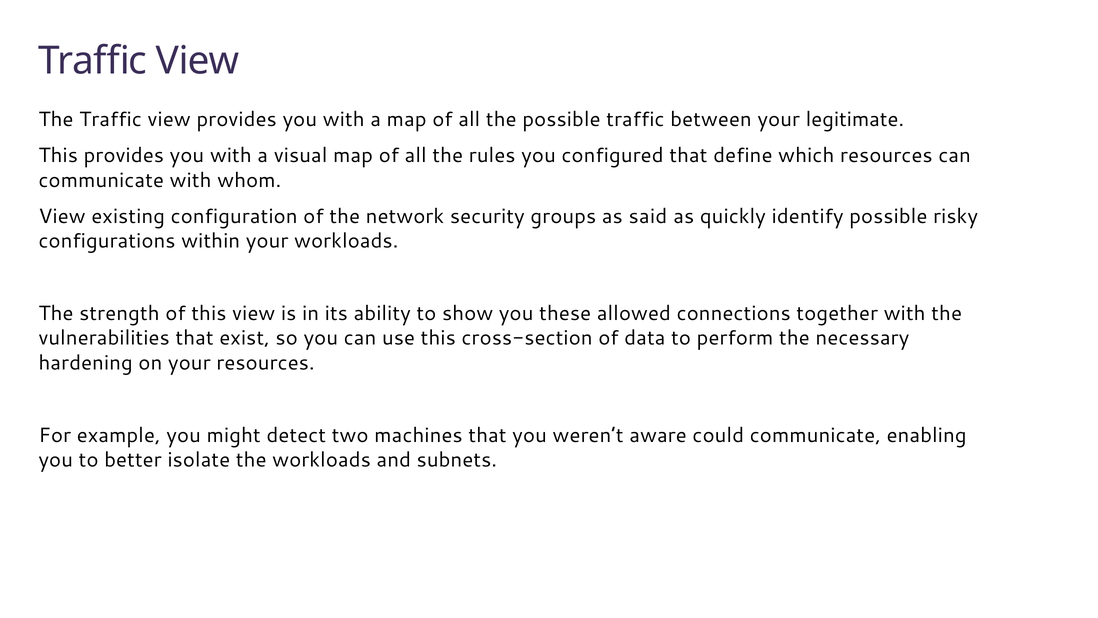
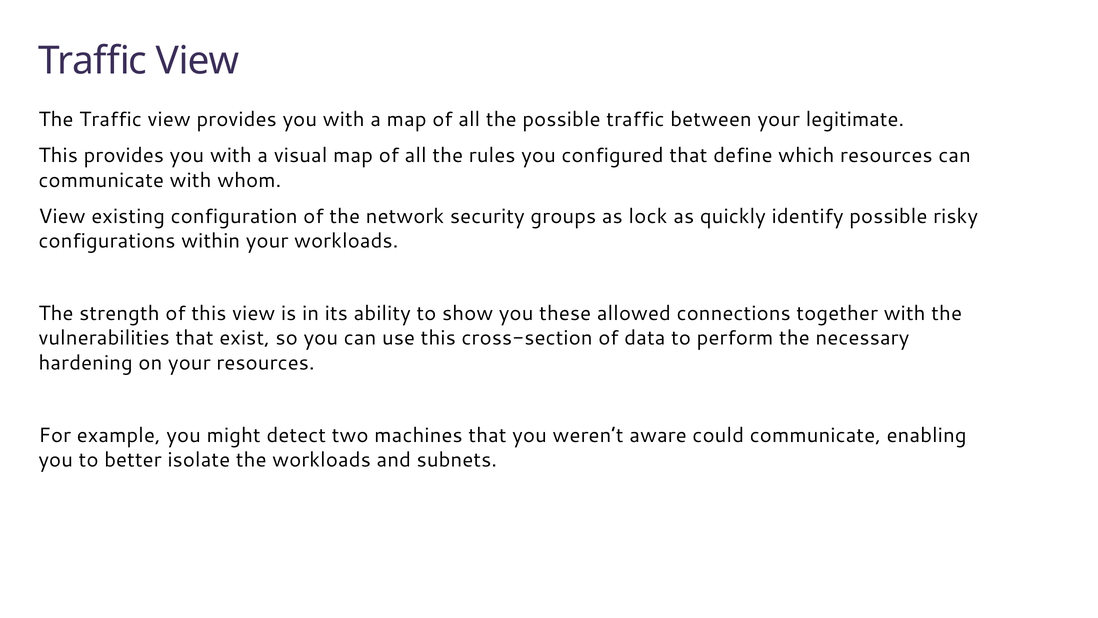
said: said -> lock
